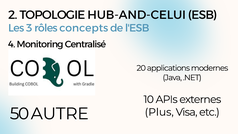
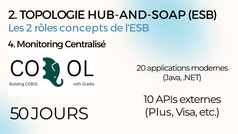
HUB-AND-CELUI: HUB-AND-CELUI -> HUB-AND-SOAP
Les 3: 3 -> 2
AUTRE: AUTRE -> JOURS
